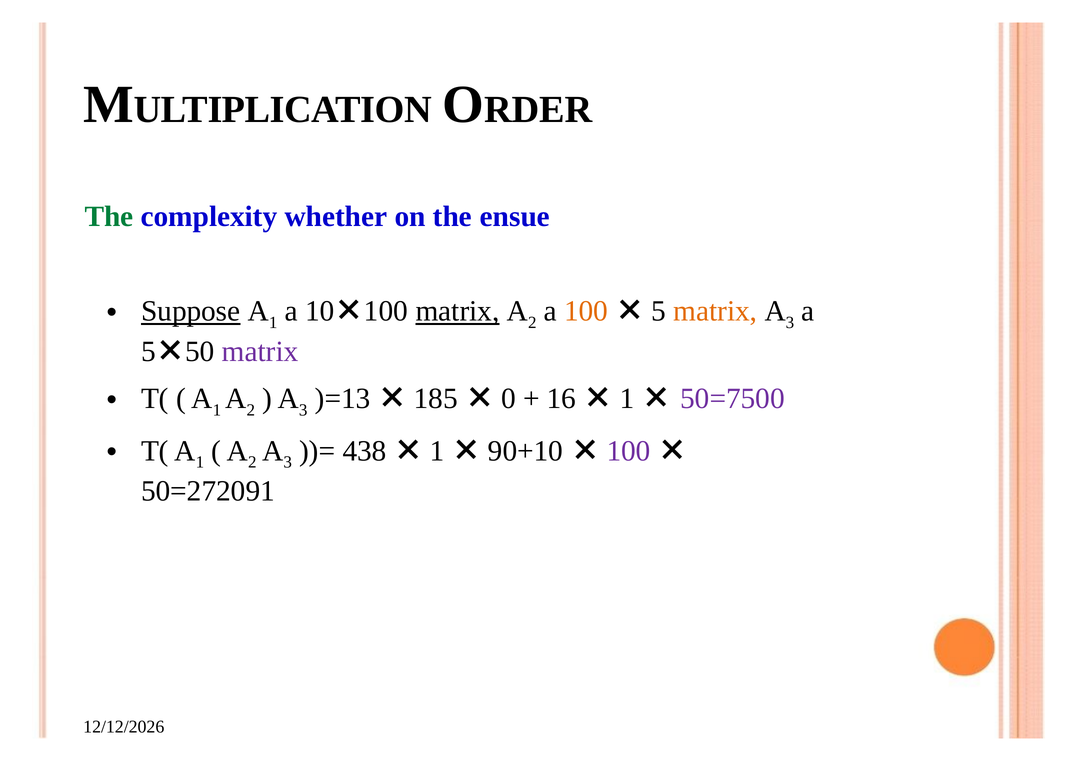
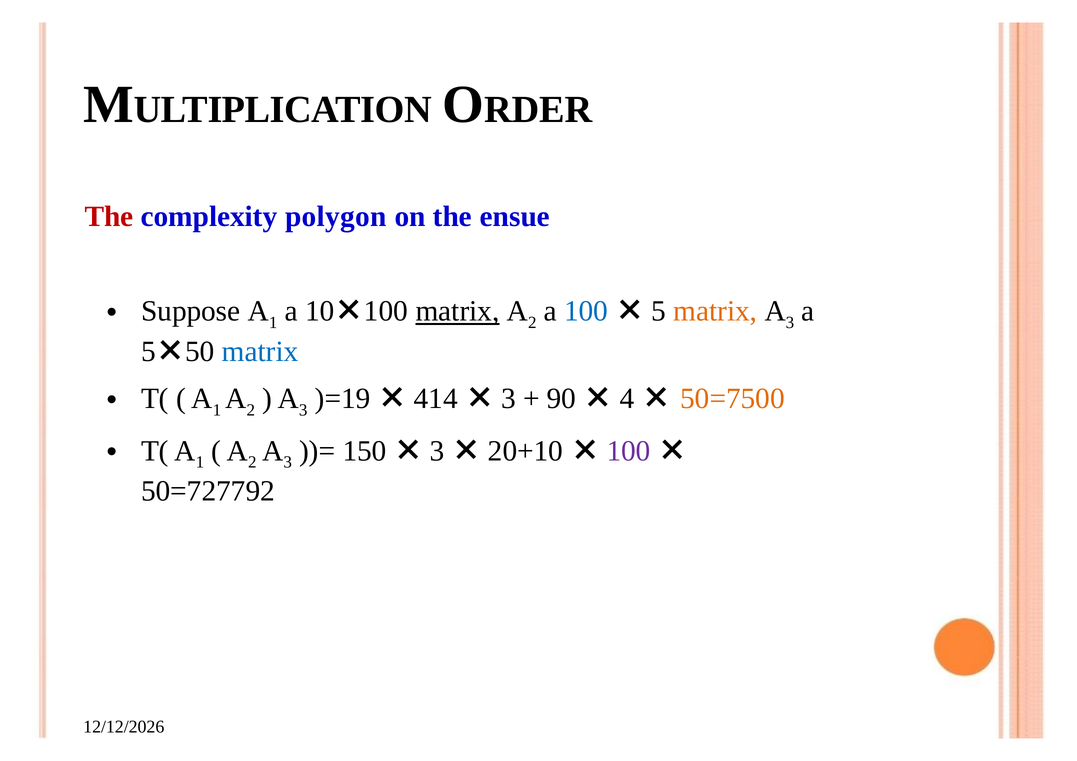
The at (109, 217) colour: green -> red
whether: whether -> polygon
Suppose underline: present -> none
100 at (586, 311) colour: orange -> blue
matrix at (260, 352) colour: purple -> blue
)=13: )=13 -> )=19
185: 185 -> 414
0 at (508, 399): 0 -> 3
16: 16 -> 90
1 at (627, 399): 1 -> 4
50=7500 colour: purple -> orange
438: 438 -> 150
1 at (437, 451): 1 -> 3
90+10: 90+10 -> 20+10
50=272091: 50=272091 -> 50=727792
